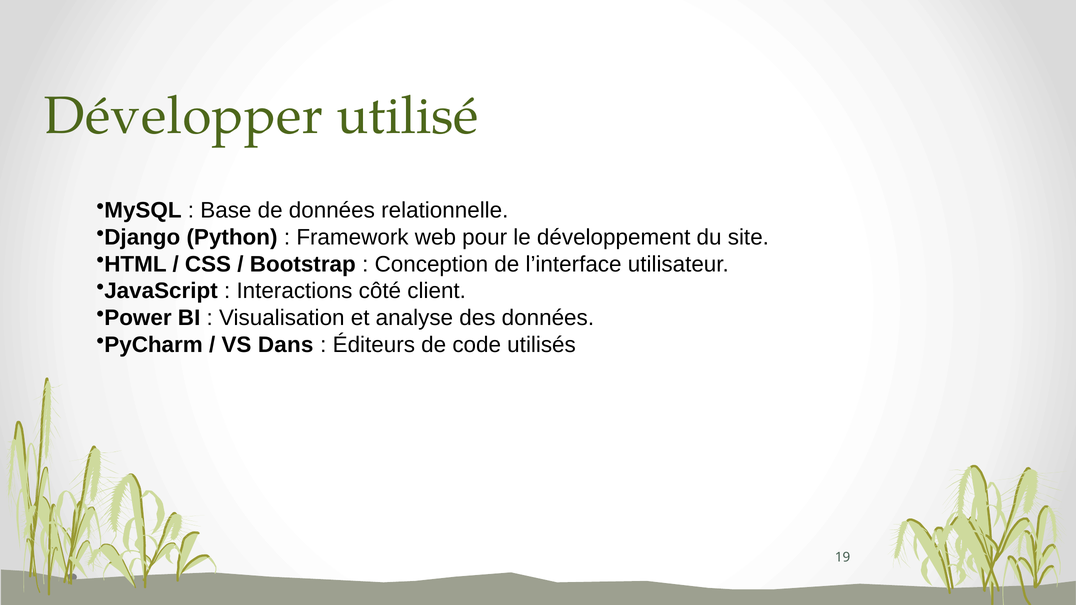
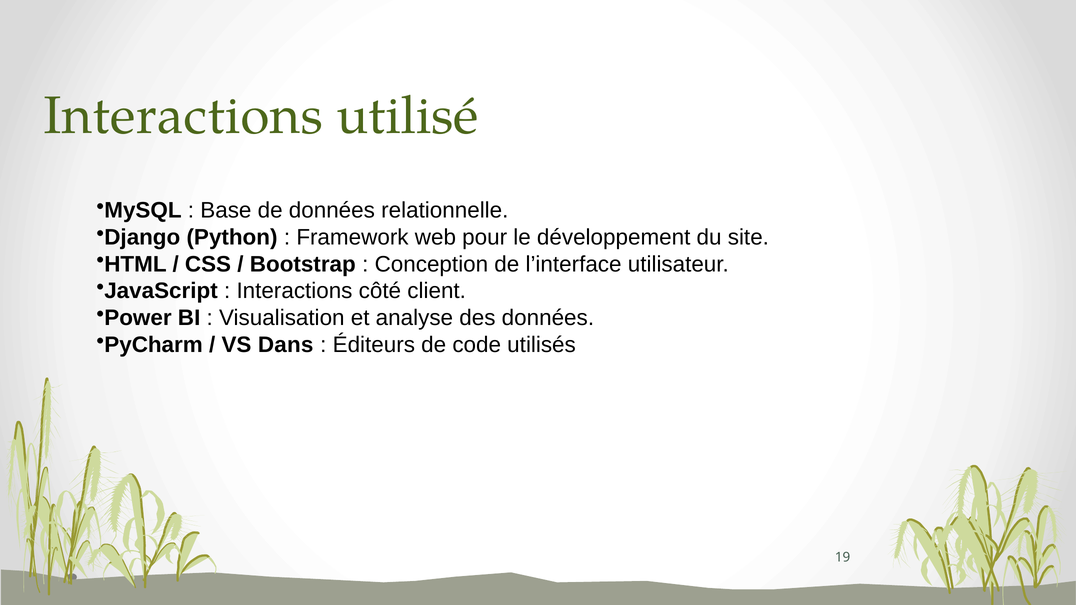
Développer at (183, 116): Développer -> Interactions
